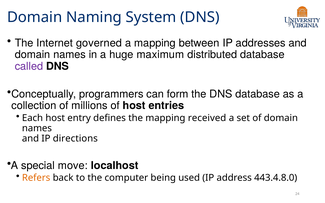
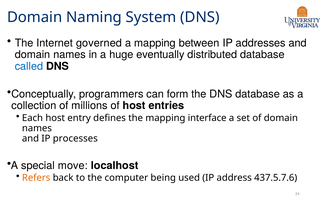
maximum: maximum -> eventually
called colour: purple -> blue
received: received -> interface
directions: directions -> processes
443.4.8.0: 443.4.8.0 -> 437.5.7.6
